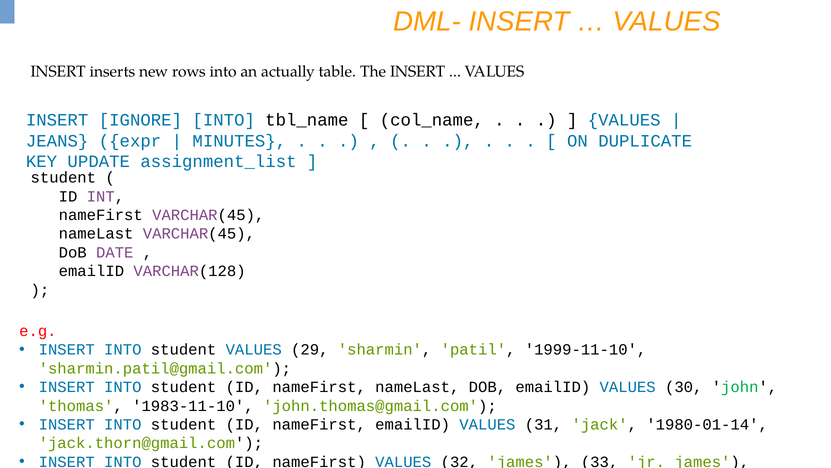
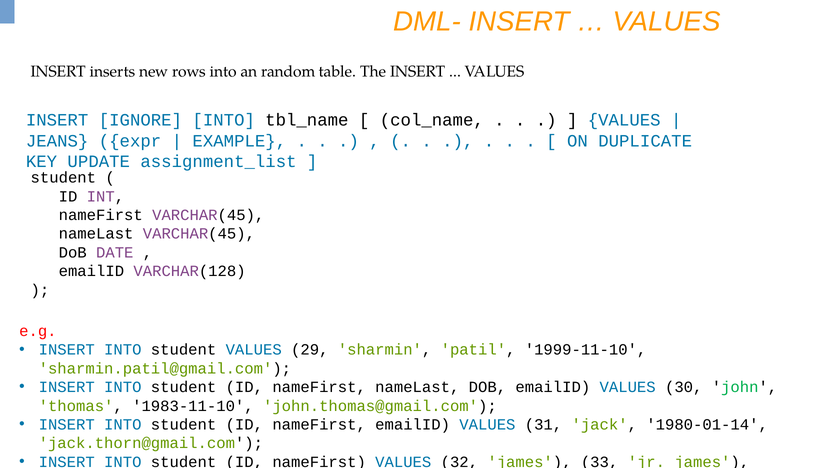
actually: actually -> random
MINUTES: MINUTES -> EXAMPLE
